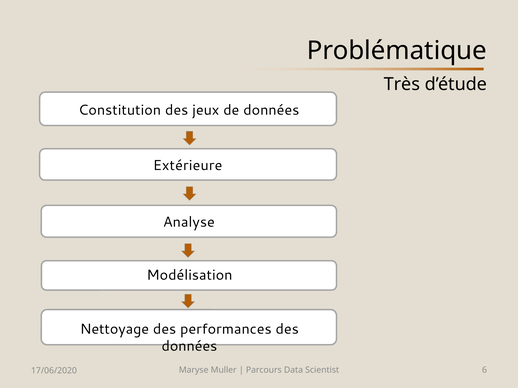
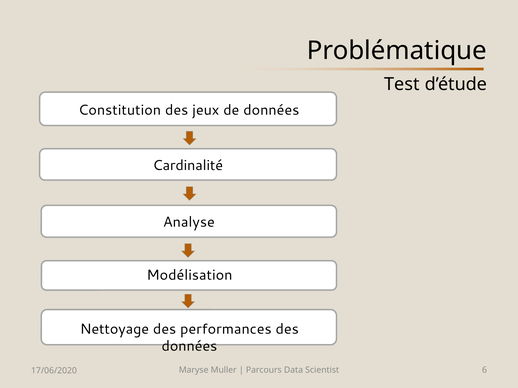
Très: Très -> Test
Extérieure: Extérieure -> Cardinalité
